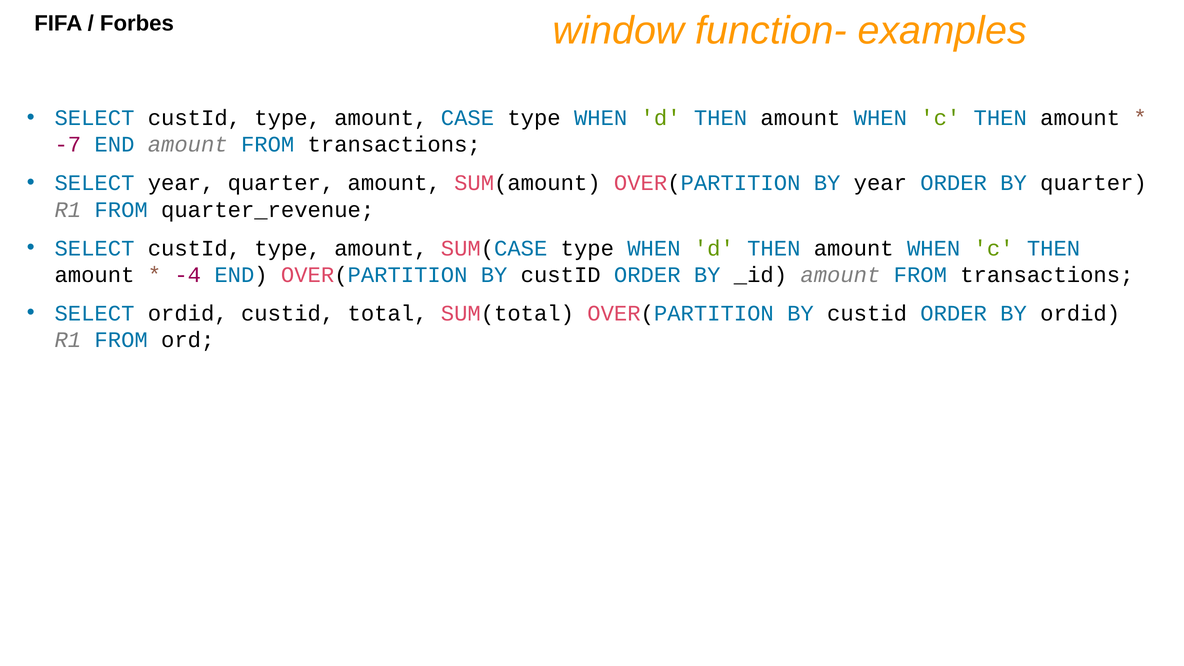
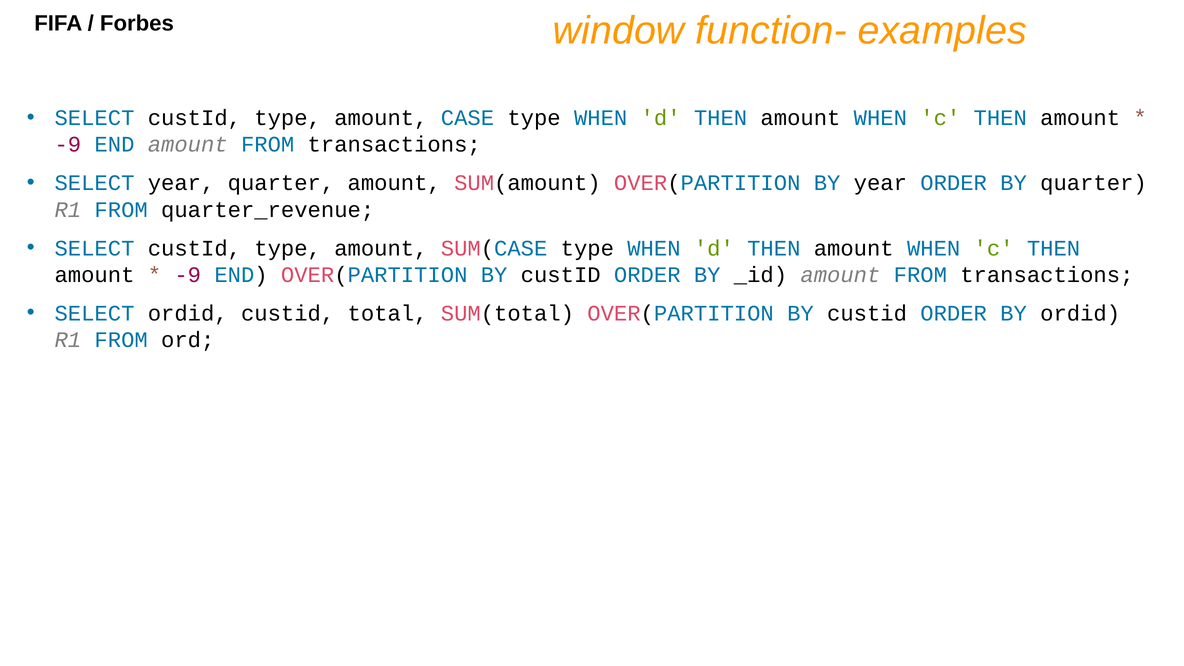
-7 at (68, 145): -7 -> -9
-4 at (188, 275): -4 -> -9
